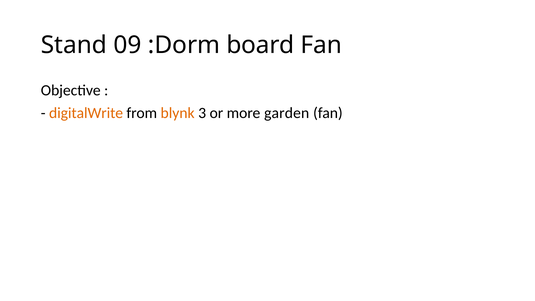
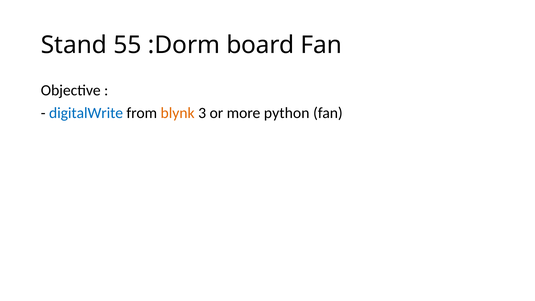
09: 09 -> 55
digitalWrite colour: orange -> blue
garden: garden -> python
